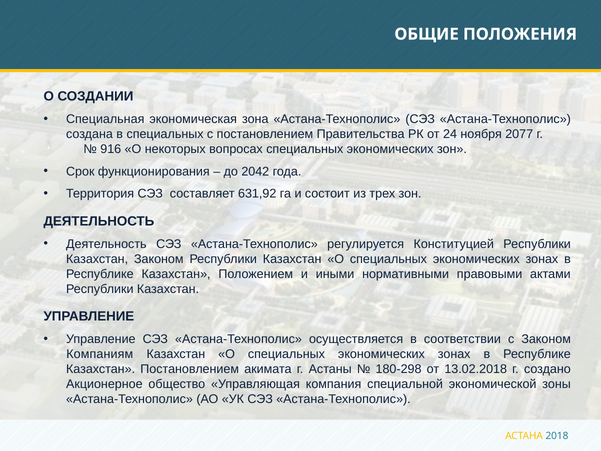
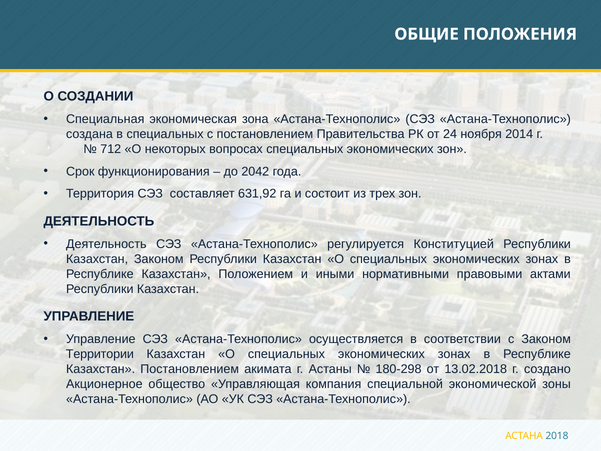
2077: 2077 -> 2014
916: 916 -> 712
Компаниям: Компаниям -> Территории
